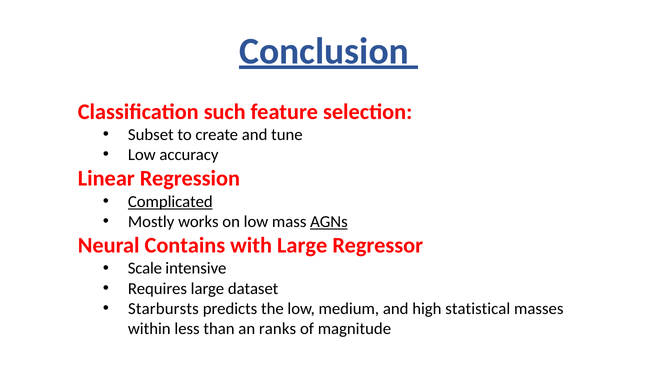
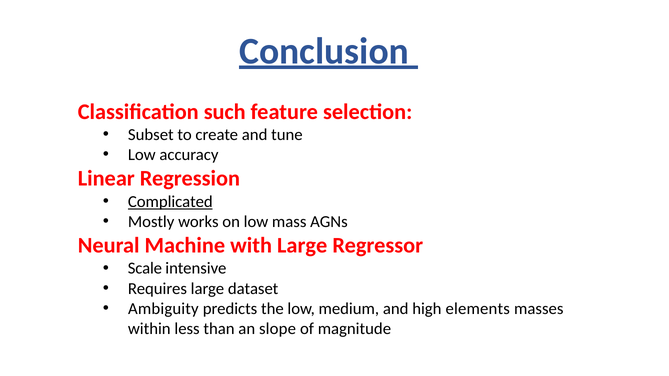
AGNs underline: present -> none
Contains: Contains -> Machine
Starbursts: Starbursts -> Ambiguity
statistical: statistical -> elements
ranks: ranks -> slope
